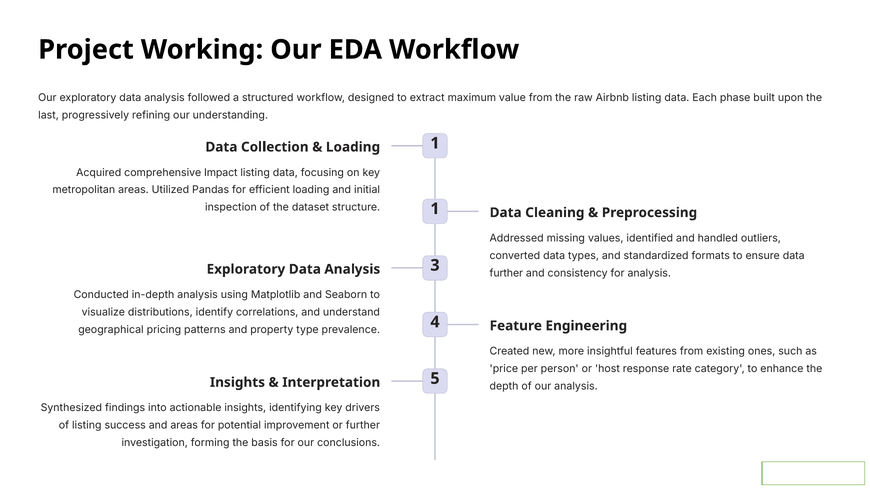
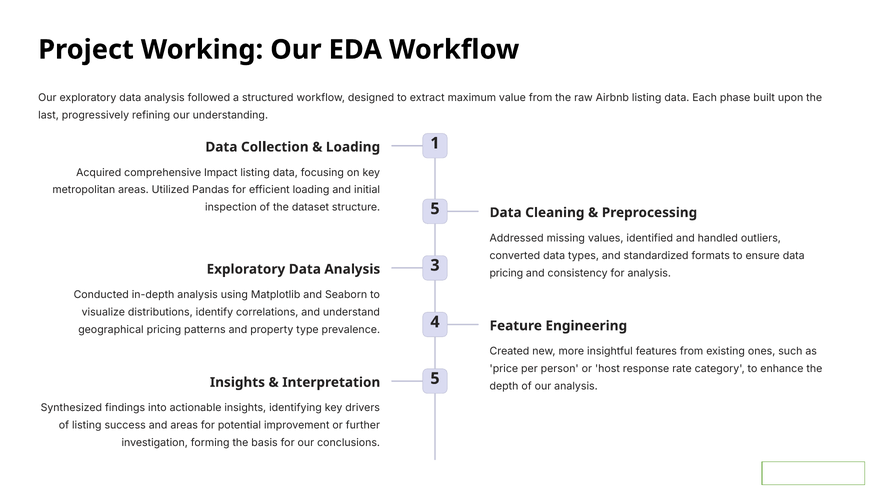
structure 1: 1 -> 5
further at (506, 273): further -> pricing
